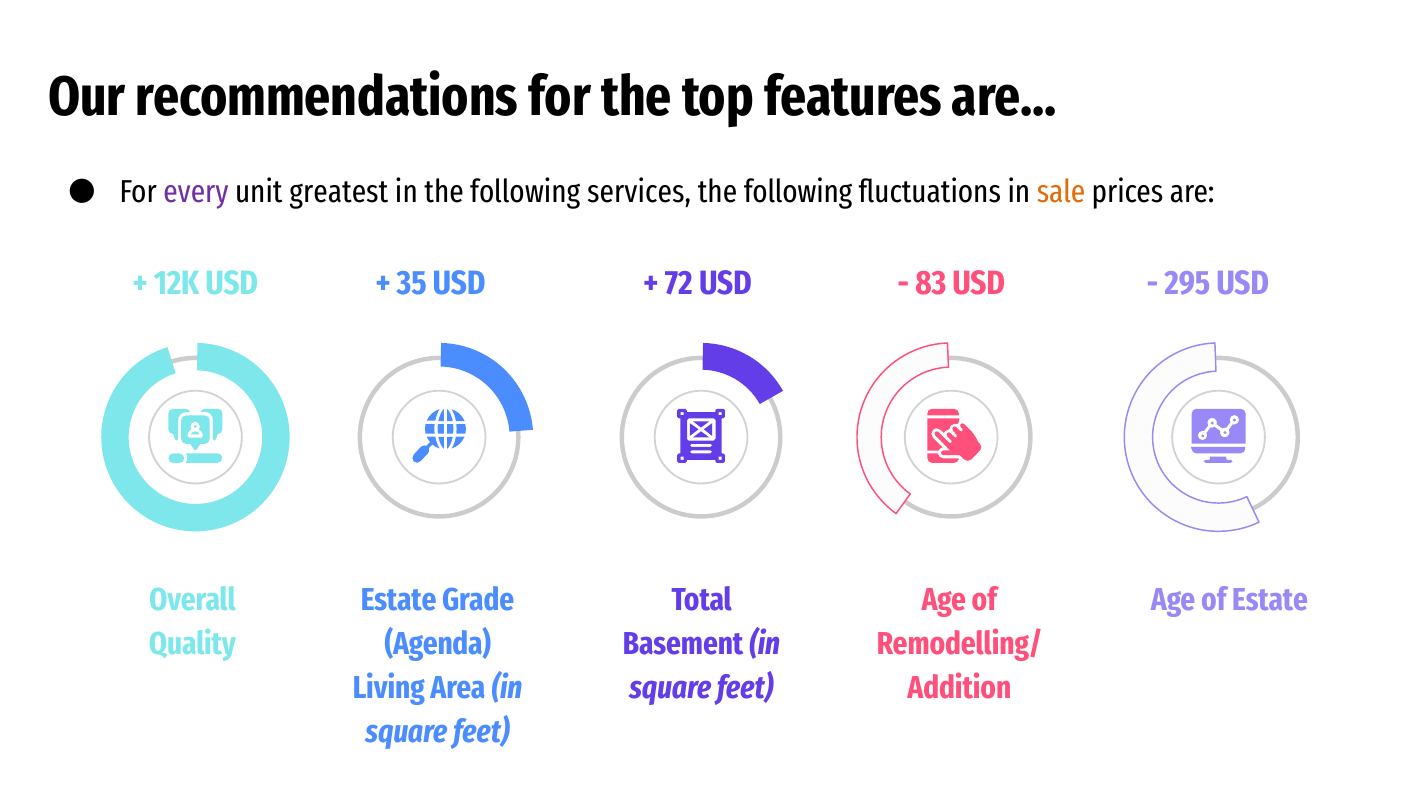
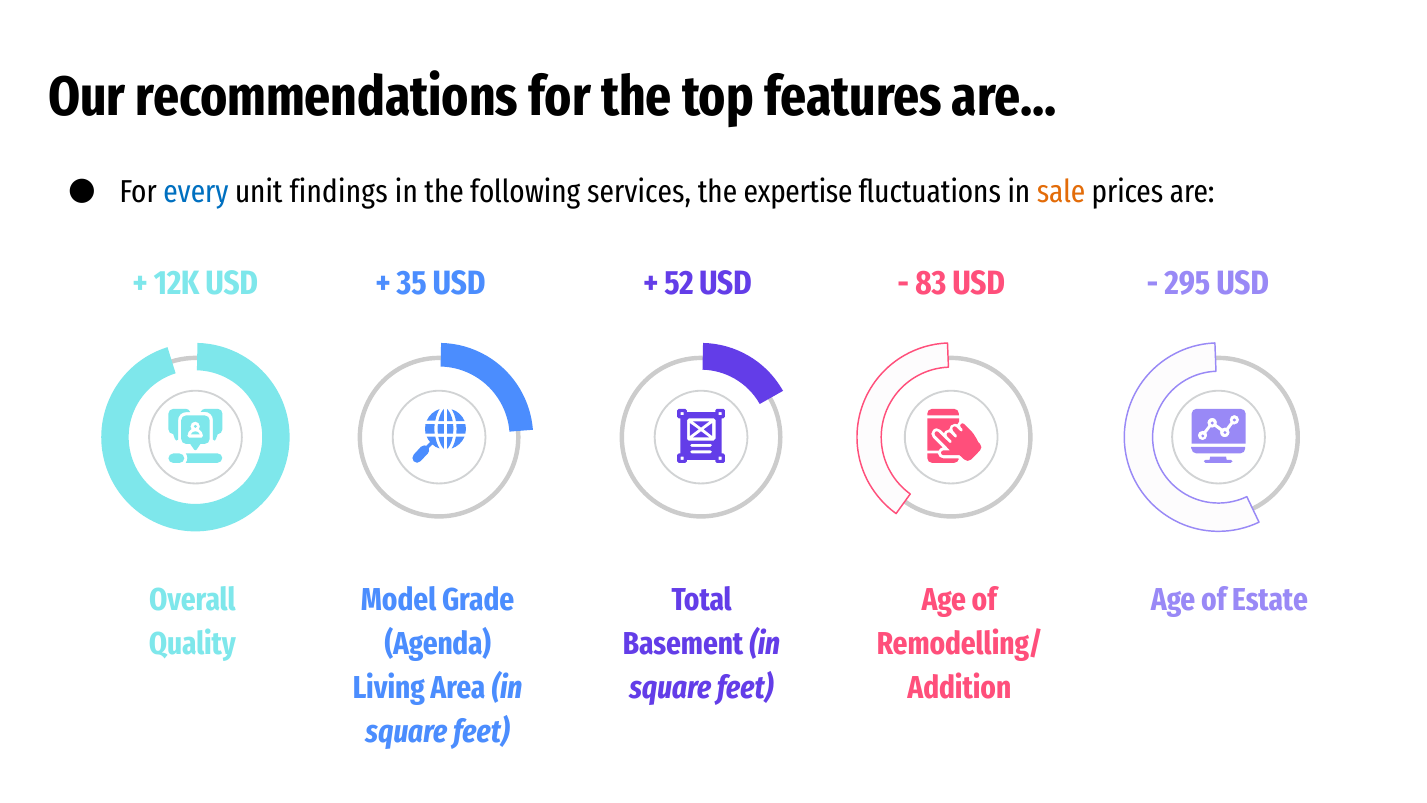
every colour: purple -> blue
greatest: greatest -> findings
following at (798, 192): following -> expertise
72: 72 -> 52
Estate at (399, 600): Estate -> Model
